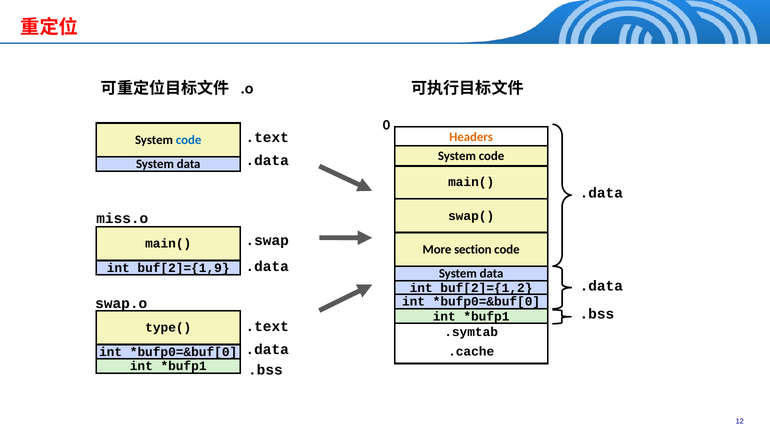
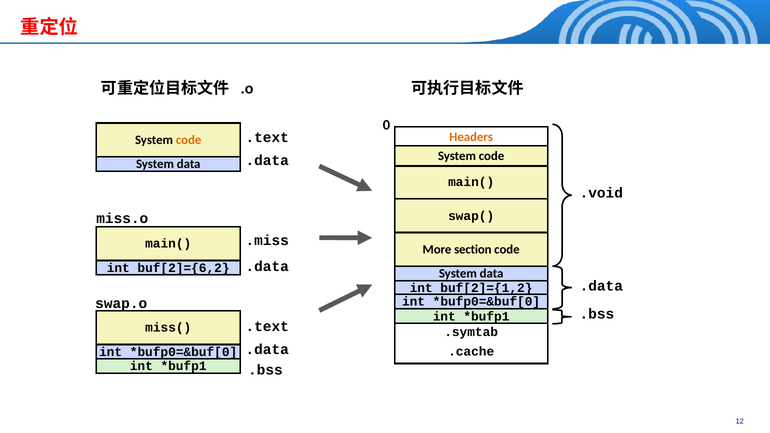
code at (189, 140) colour: blue -> orange
.data at (601, 193): .data -> .void
.swap: .swap -> .miss
buf[2]={1,9: buf[2]={1,9 -> buf[2]={6,2
type(: type( -> miss(
